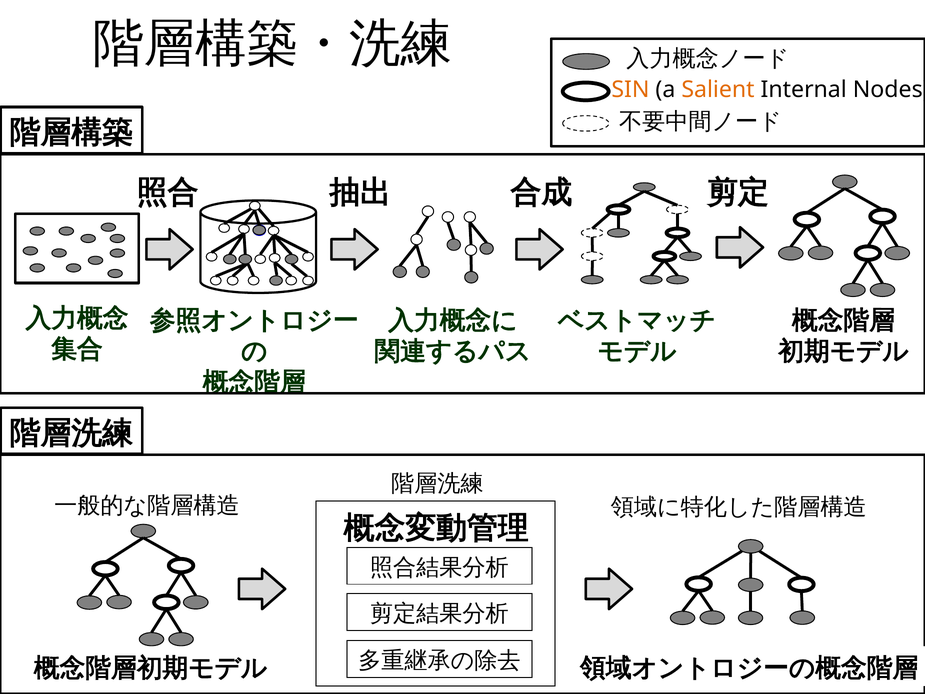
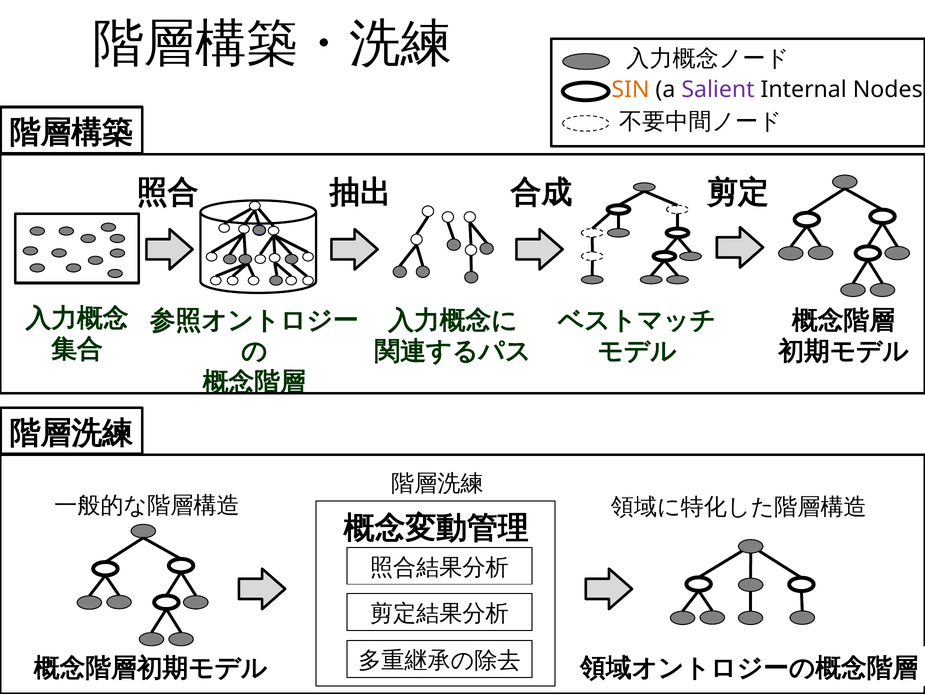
Salient colour: orange -> purple
